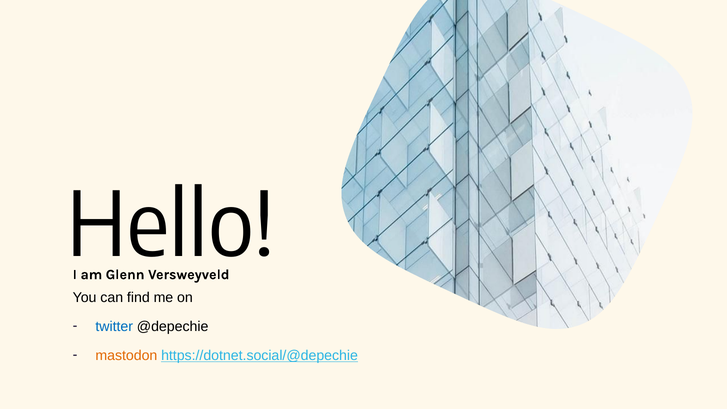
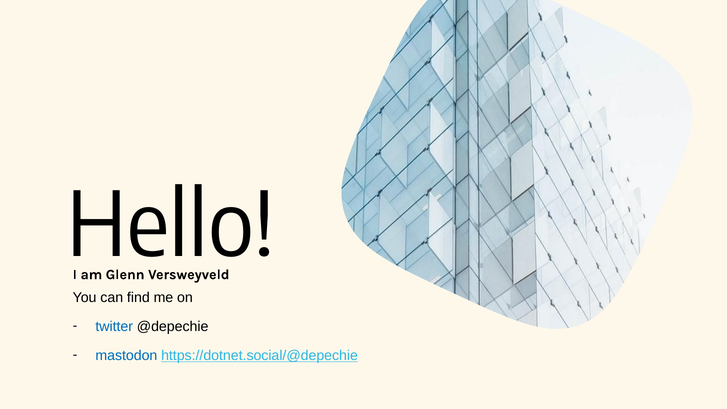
mastodon colour: orange -> blue
